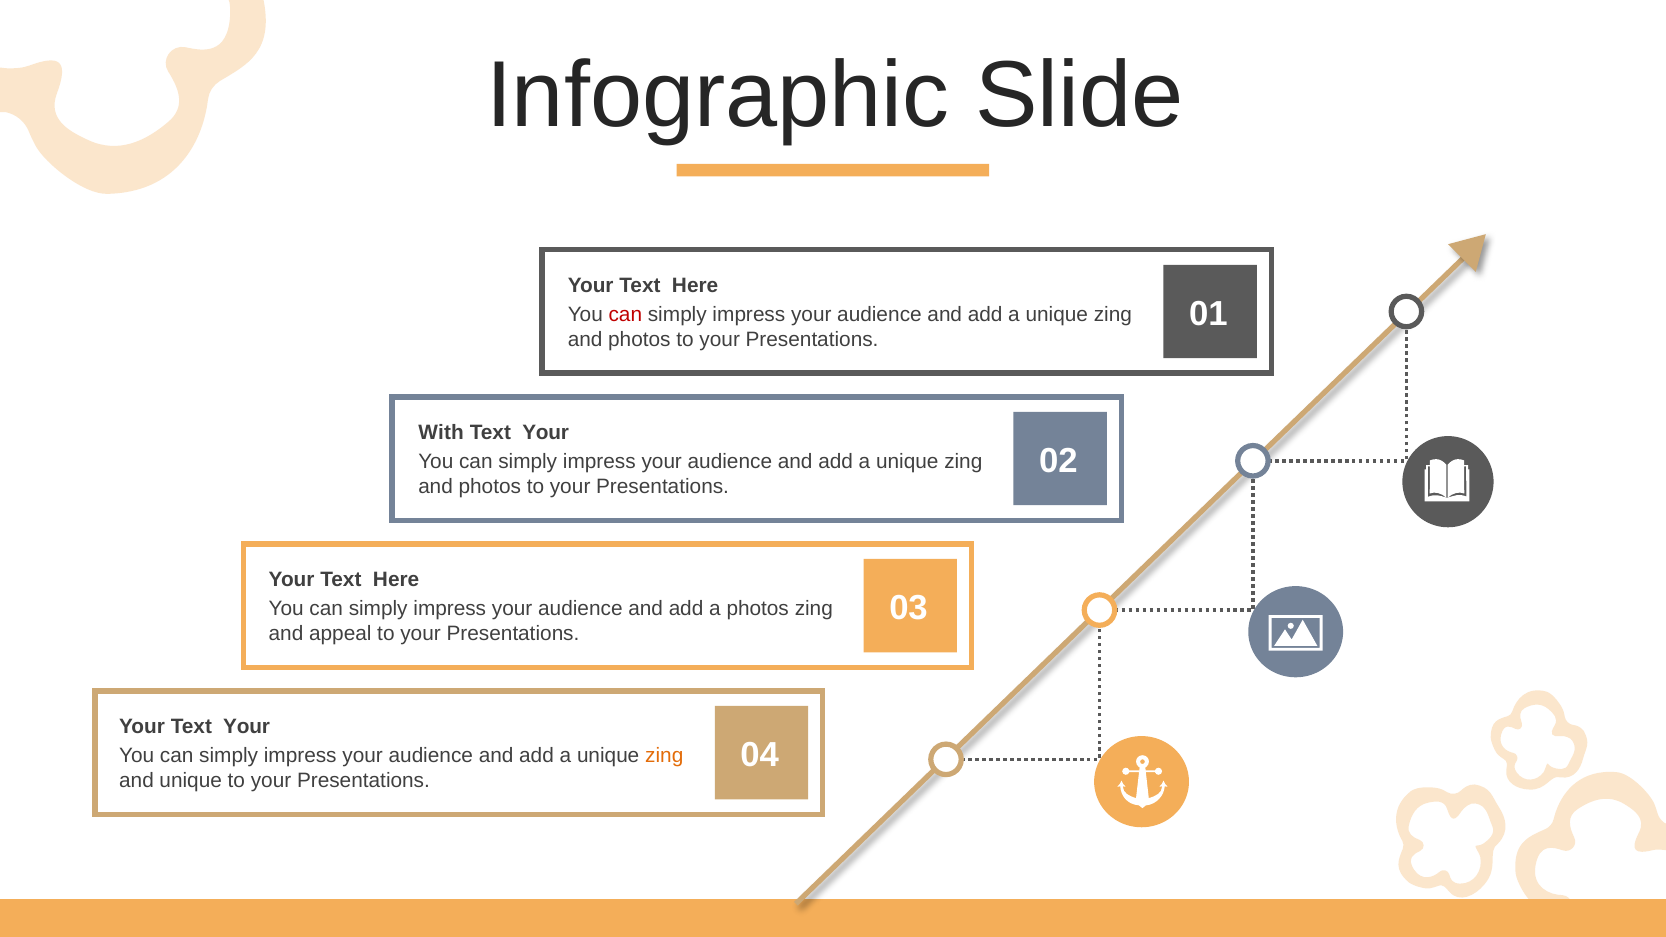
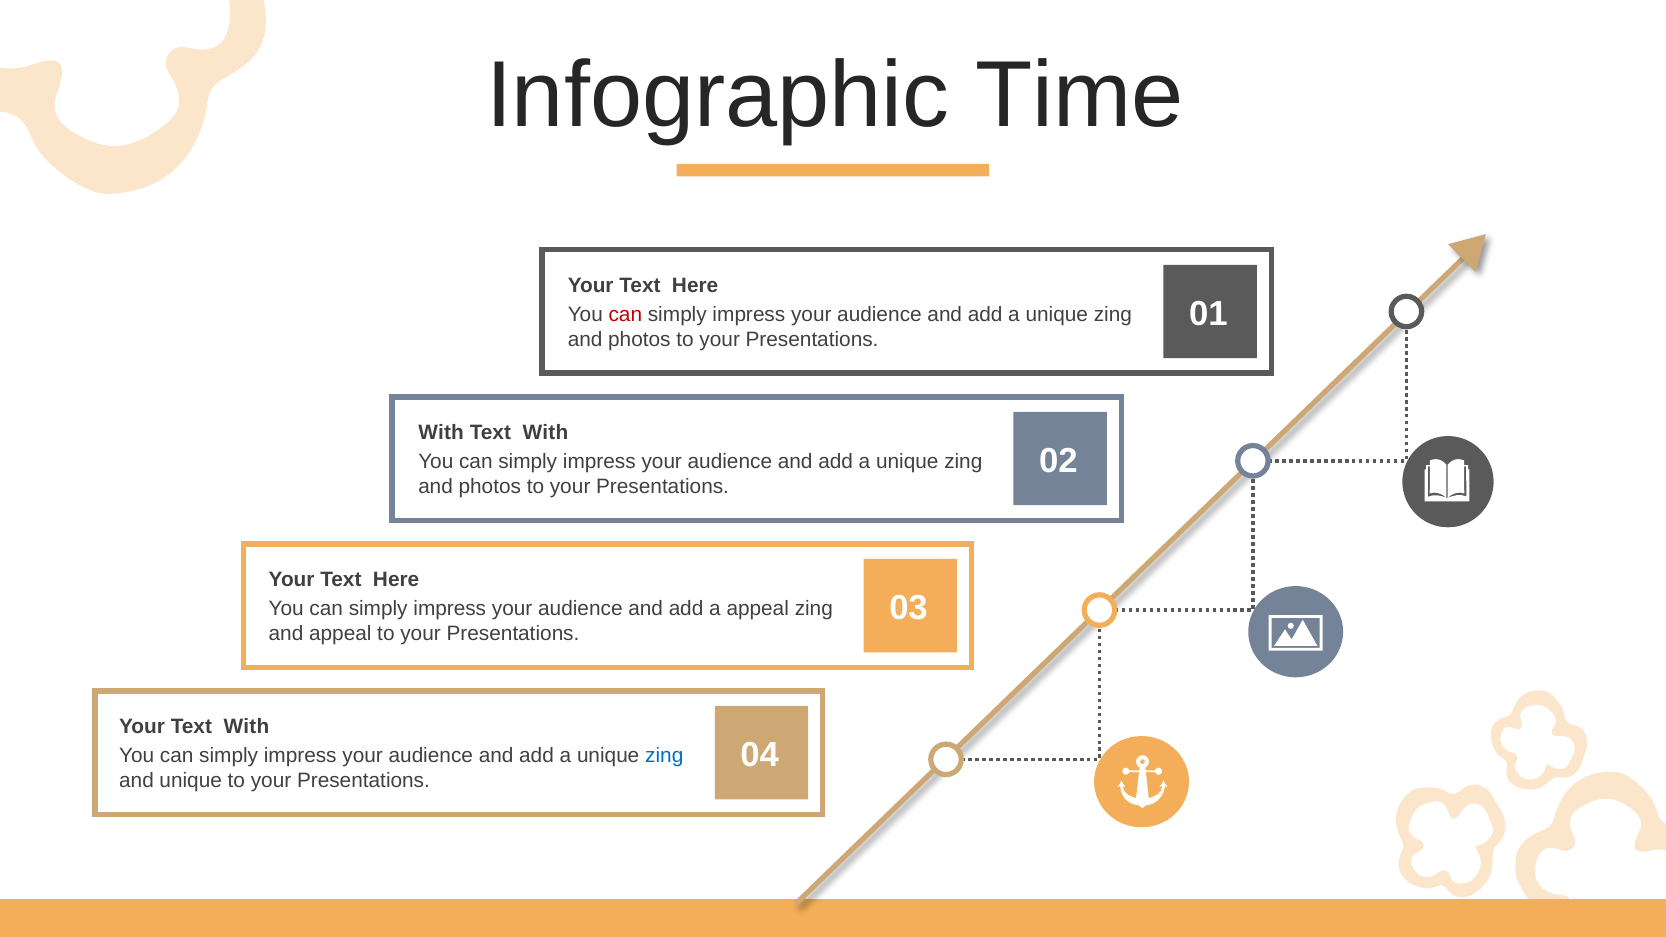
Slide: Slide -> Time
Your at (546, 432): Your -> With
a photos: photos -> appeal
Your Text Your: Your -> With
zing at (664, 756) colour: orange -> blue
